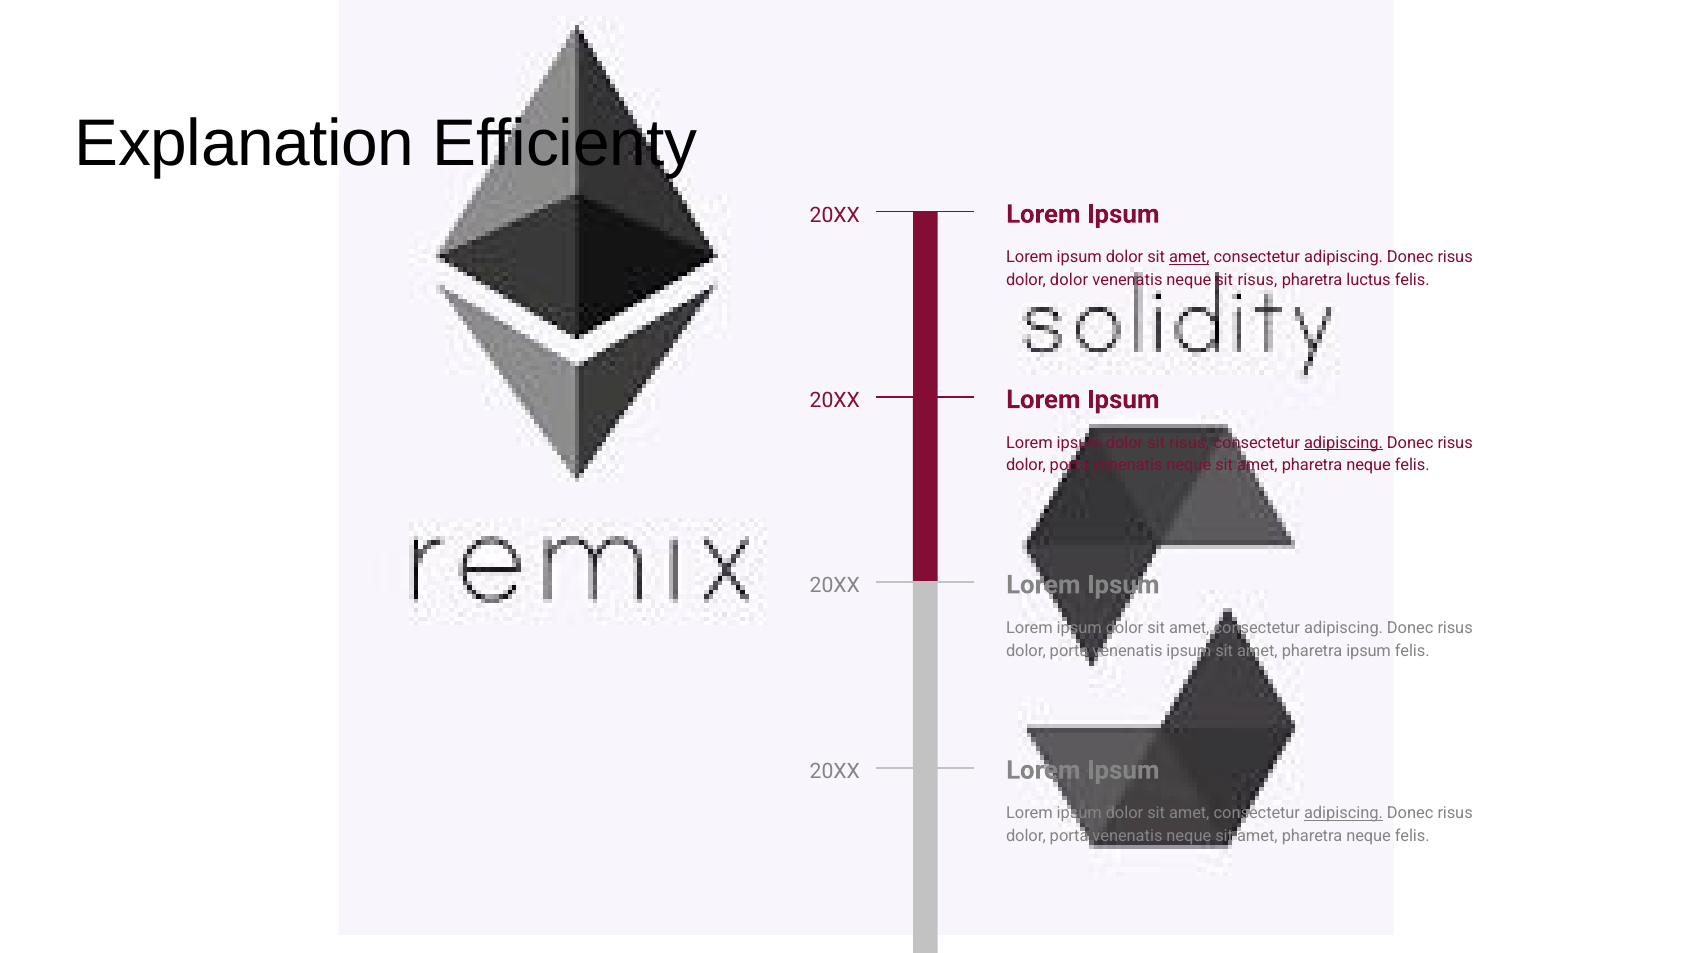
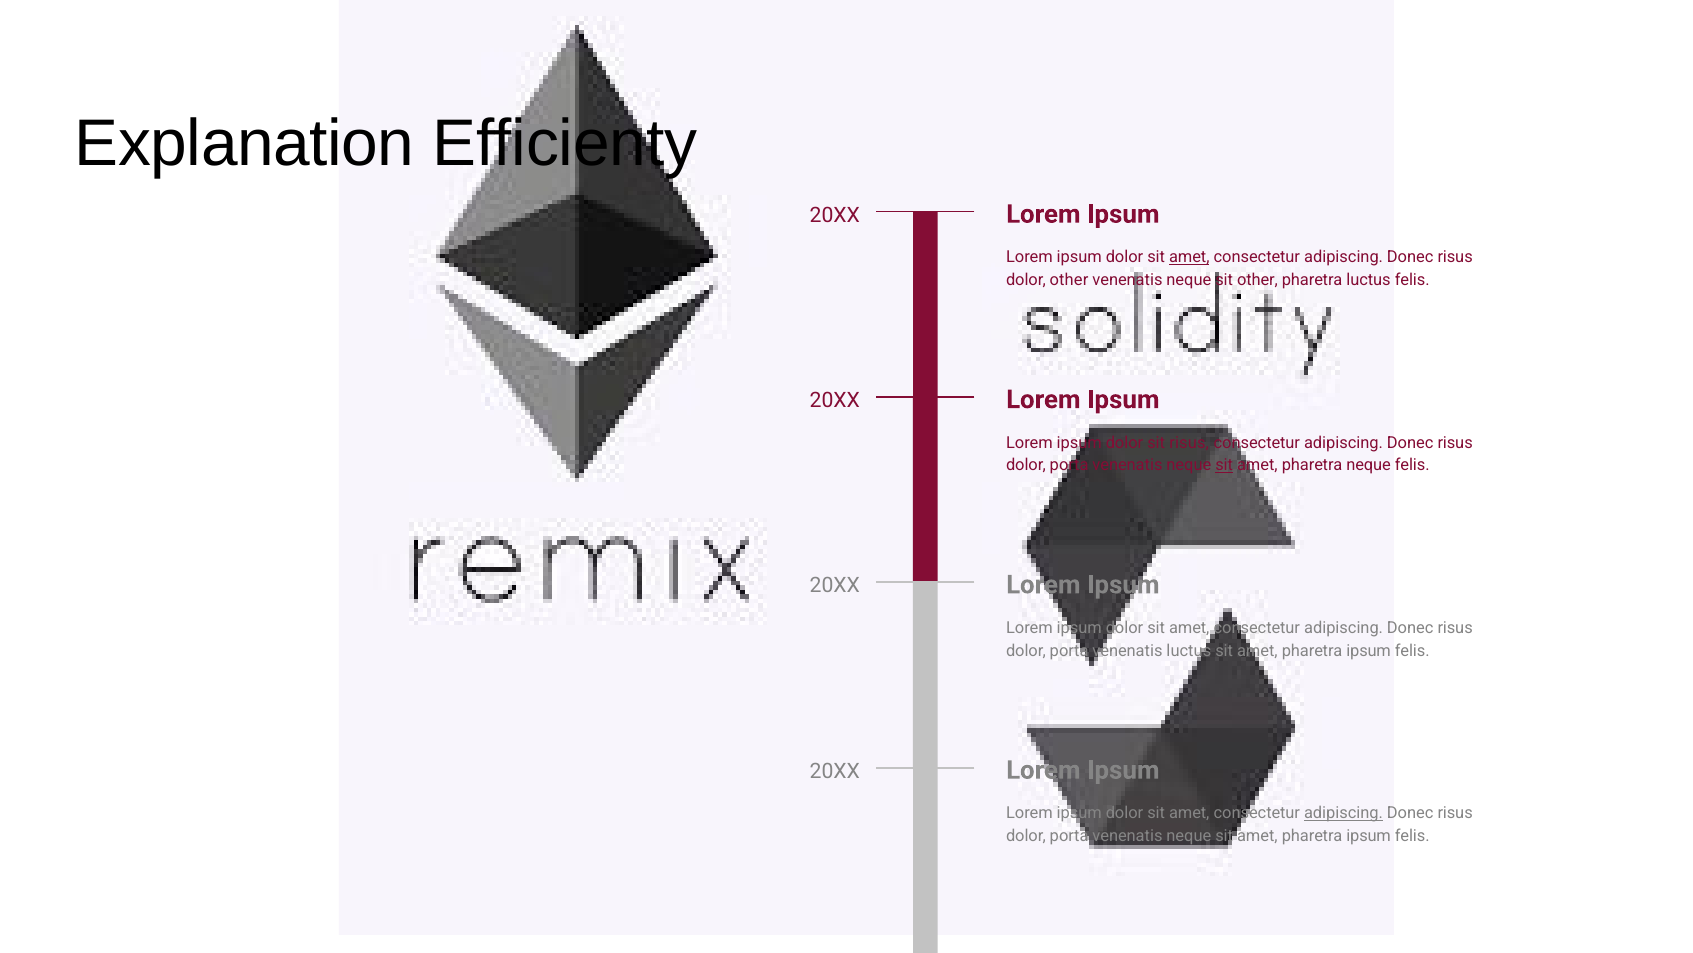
dolor dolor: dolor -> other
neque sit risus: risus -> other
adipiscing at (1343, 442) underline: present -> none
sit at (1224, 465) underline: none -> present
venenatis ipsum: ipsum -> luctus
neque at (1369, 835): neque -> ipsum
